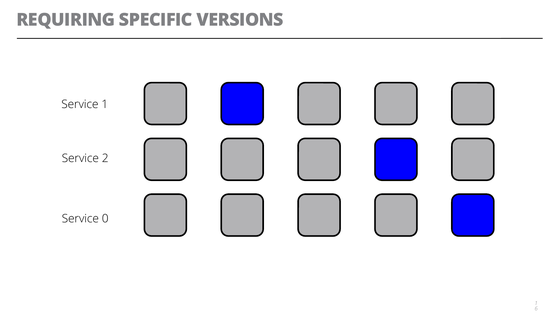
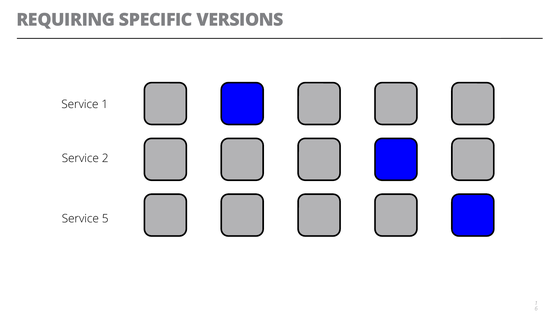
0: 0 -> 5
